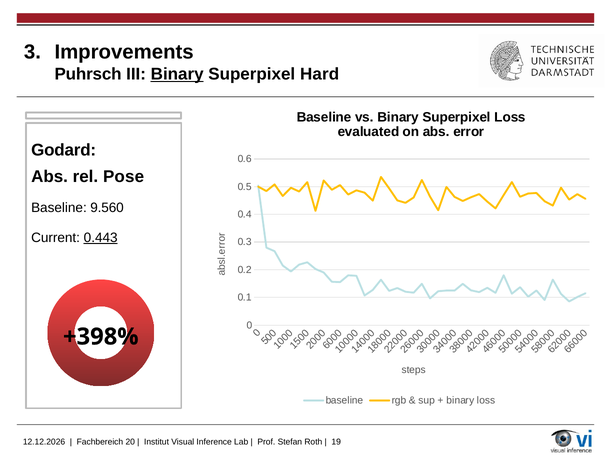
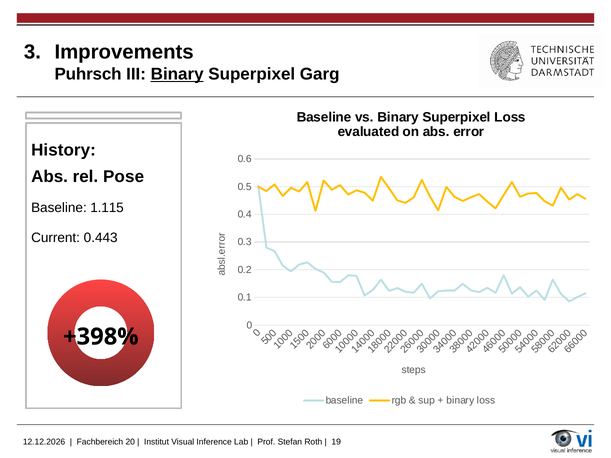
Hard: Hard -> Garg
Godard: Godard -> History
9.560: 9.560 -> 1.115
0.443 underline: present -> none
